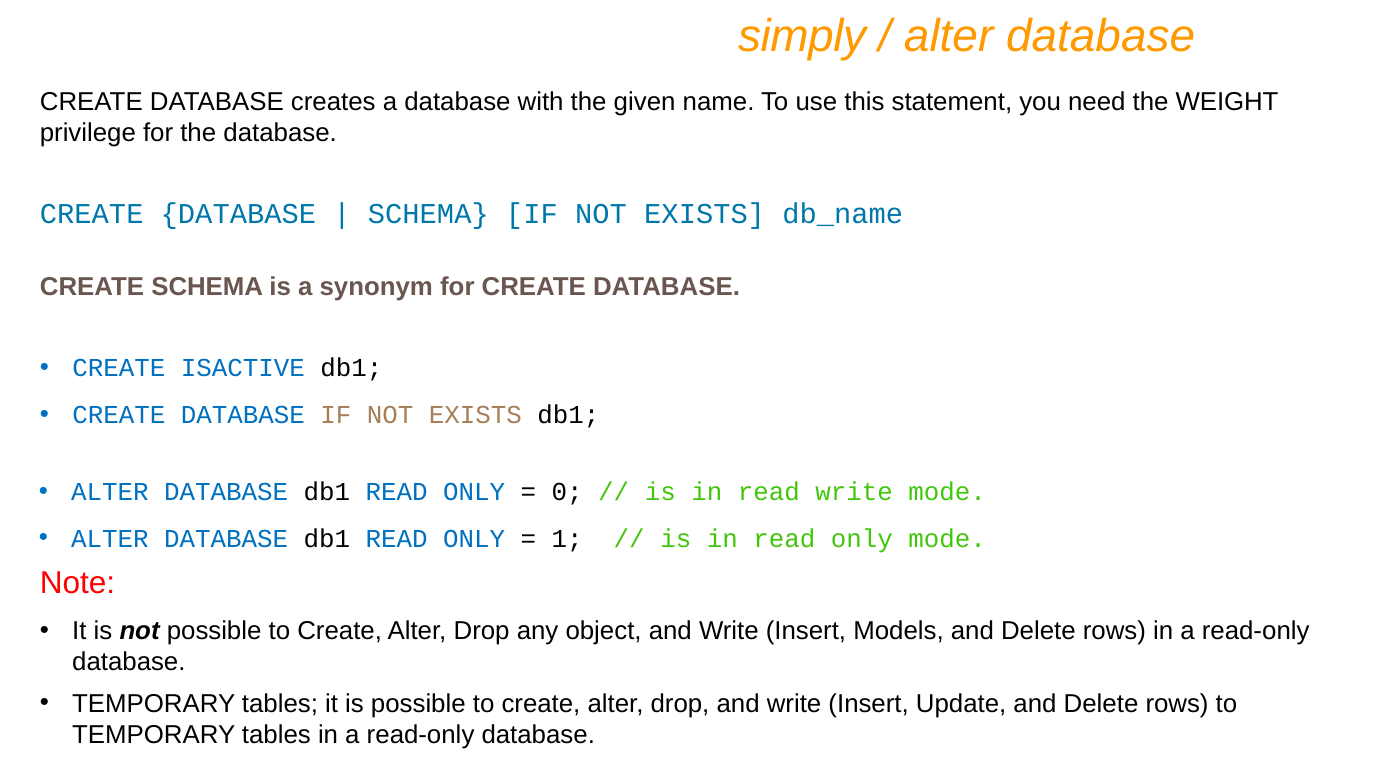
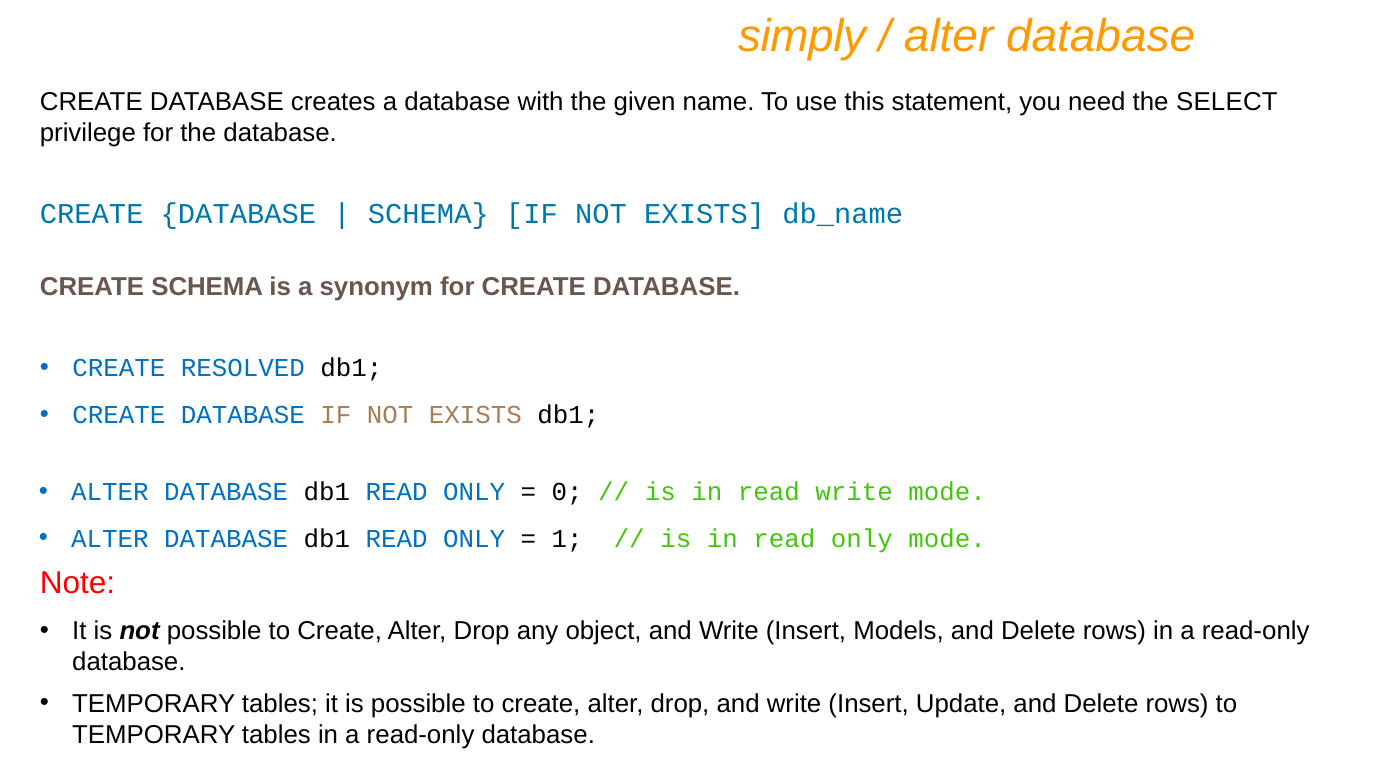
WEIGHT: WEIGHT -> SELECT
ISACTIVE: ISACTIVE -> RESOLVED
